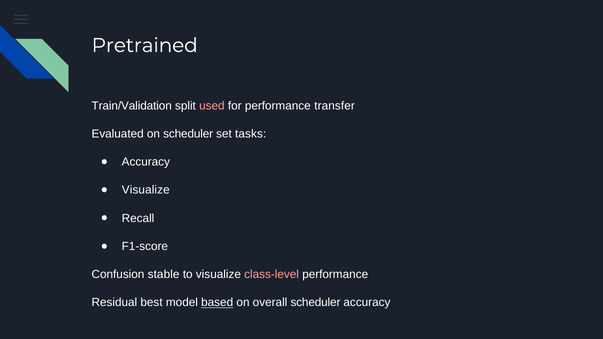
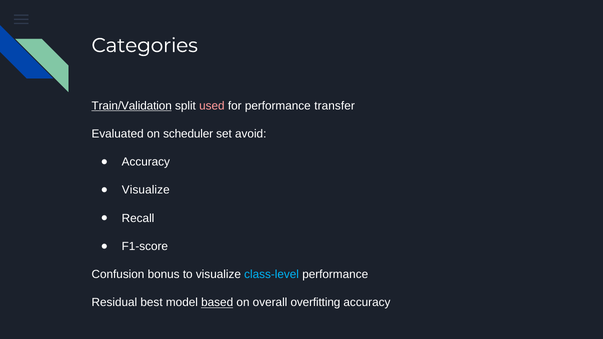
Pretrained: Pretrained -> Categories
Train/Validation underline: none -> present
tasks: tasks -> avoid
stable: stable -> bonus
class-level colour: pink -> light blue
overall scheduler: scheduler -> overfitting
